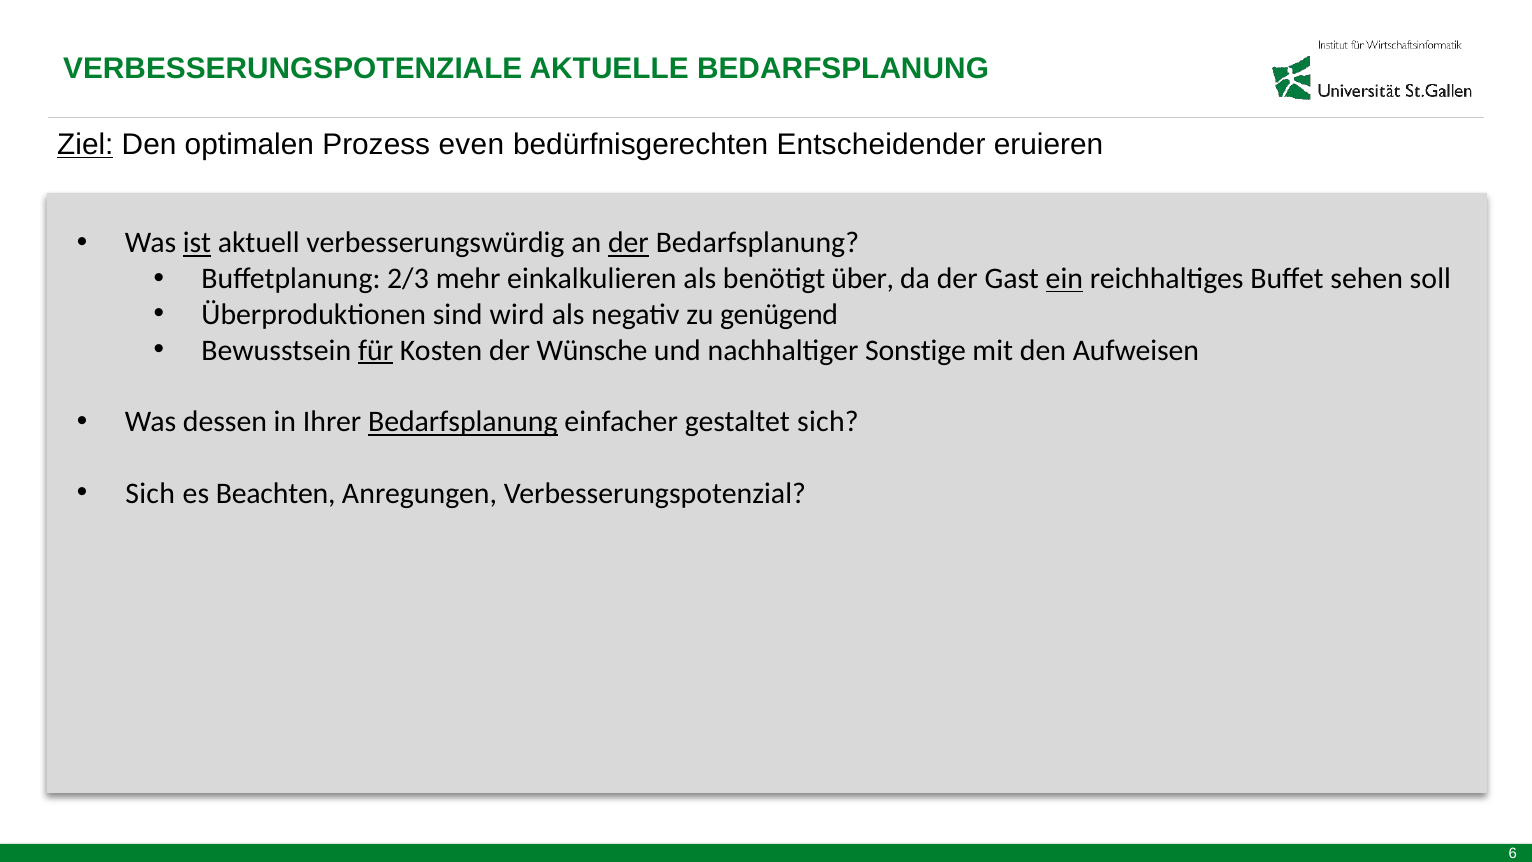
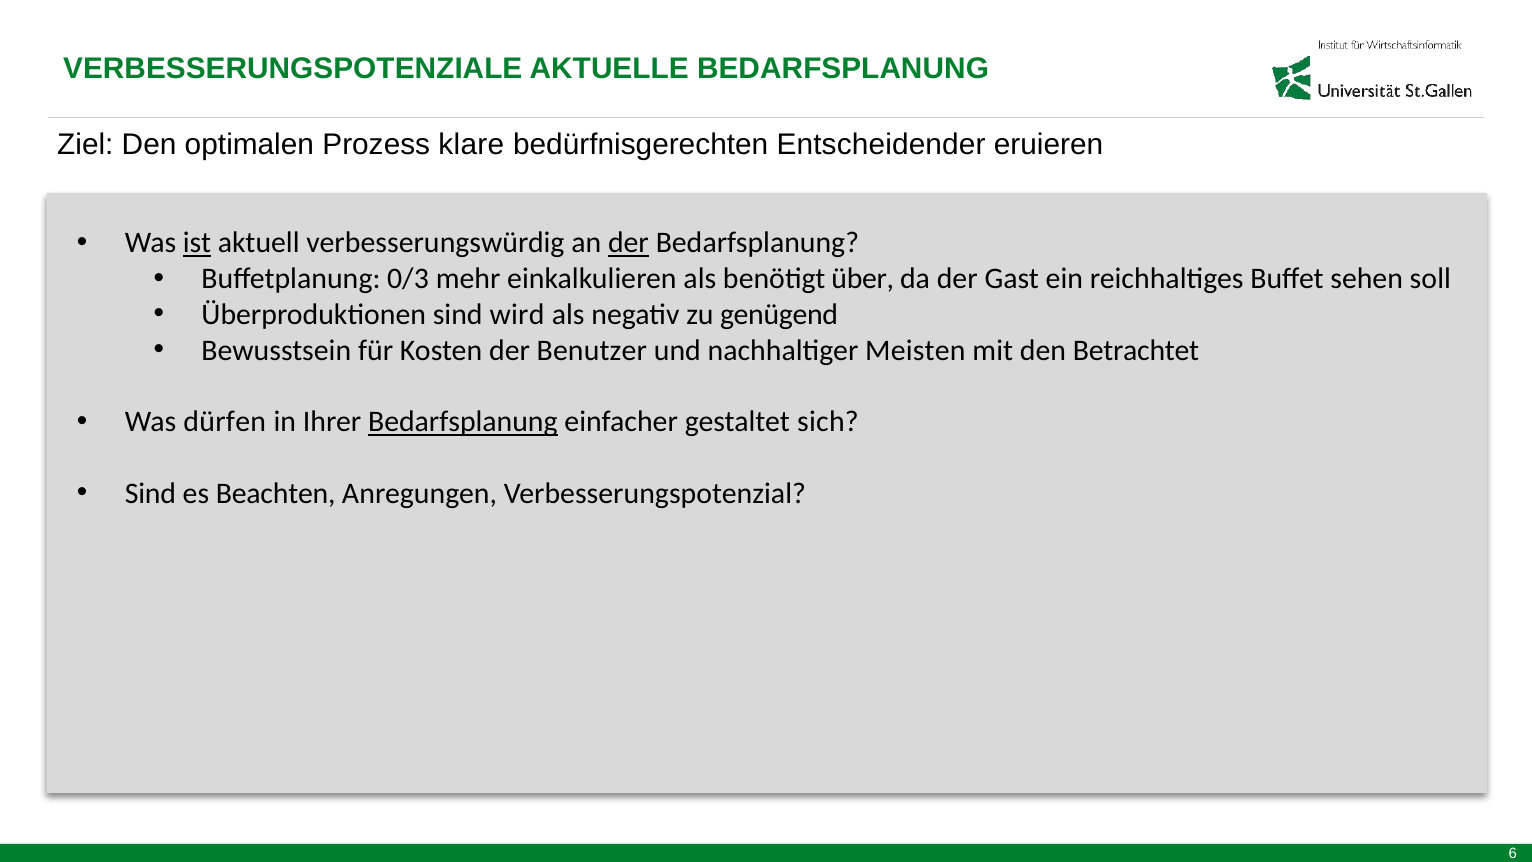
Ziel underline: present -> none
even: even -> klare
2/3: 2/3 -> 0/3
ein underline: present -> none
für underline: present -> none
Wünsche: Wünsche -> Benutzer
Sonstige: Sonstige -> Meisten
Aufweisen: Aufweisen -> Betrachtet
dessen: dessen -> dürfen
Sich at (150, 493): Sich -> Sind
